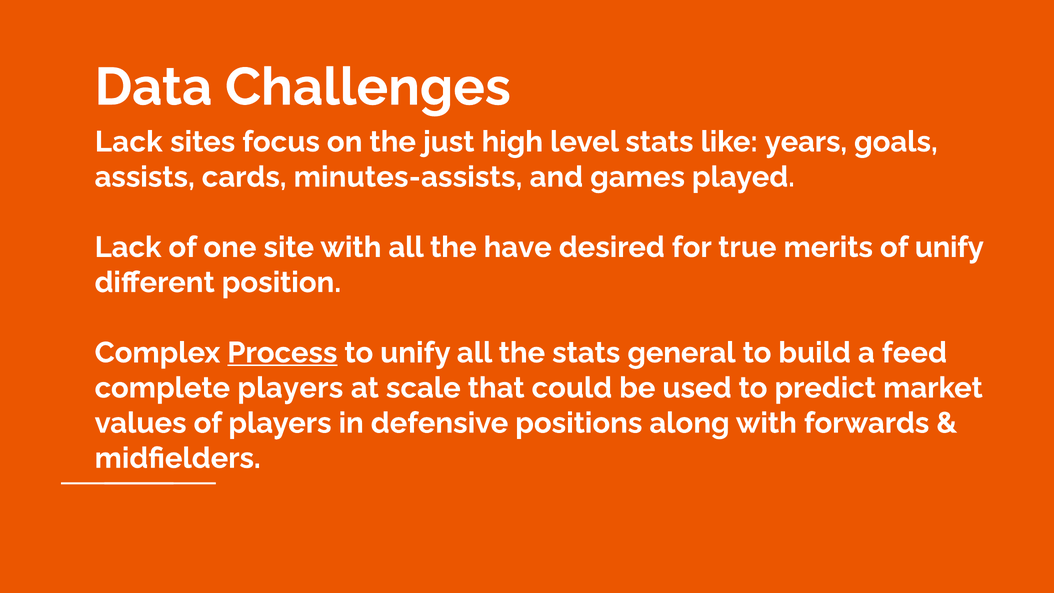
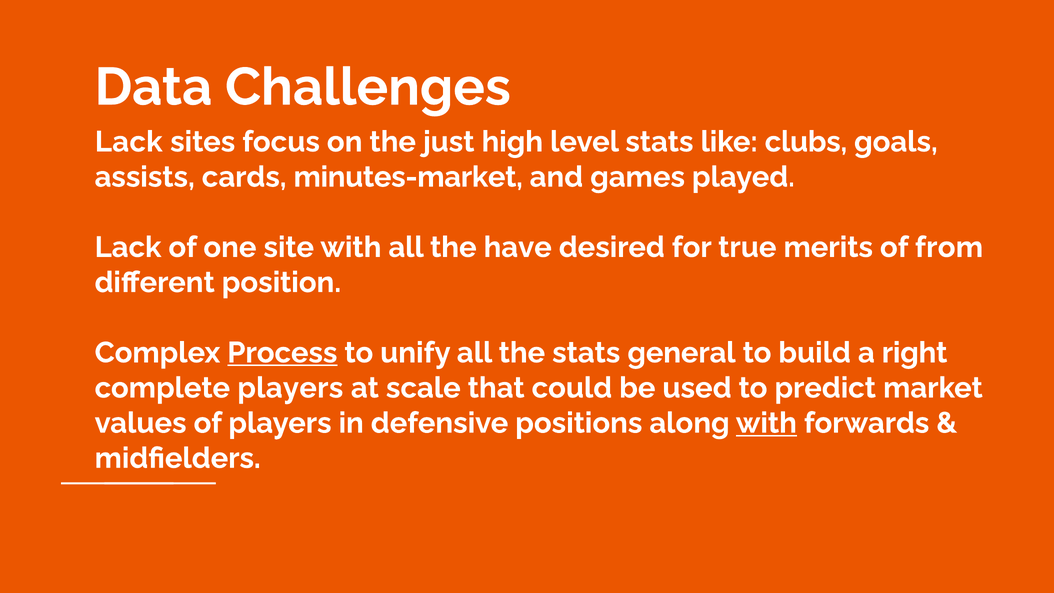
years: years -> clubs
minutes-assists: minutes-assists -> minutes-market
of unify: unify -> from
feed: feed -> right
with at (766, 423) underline: none -> present
